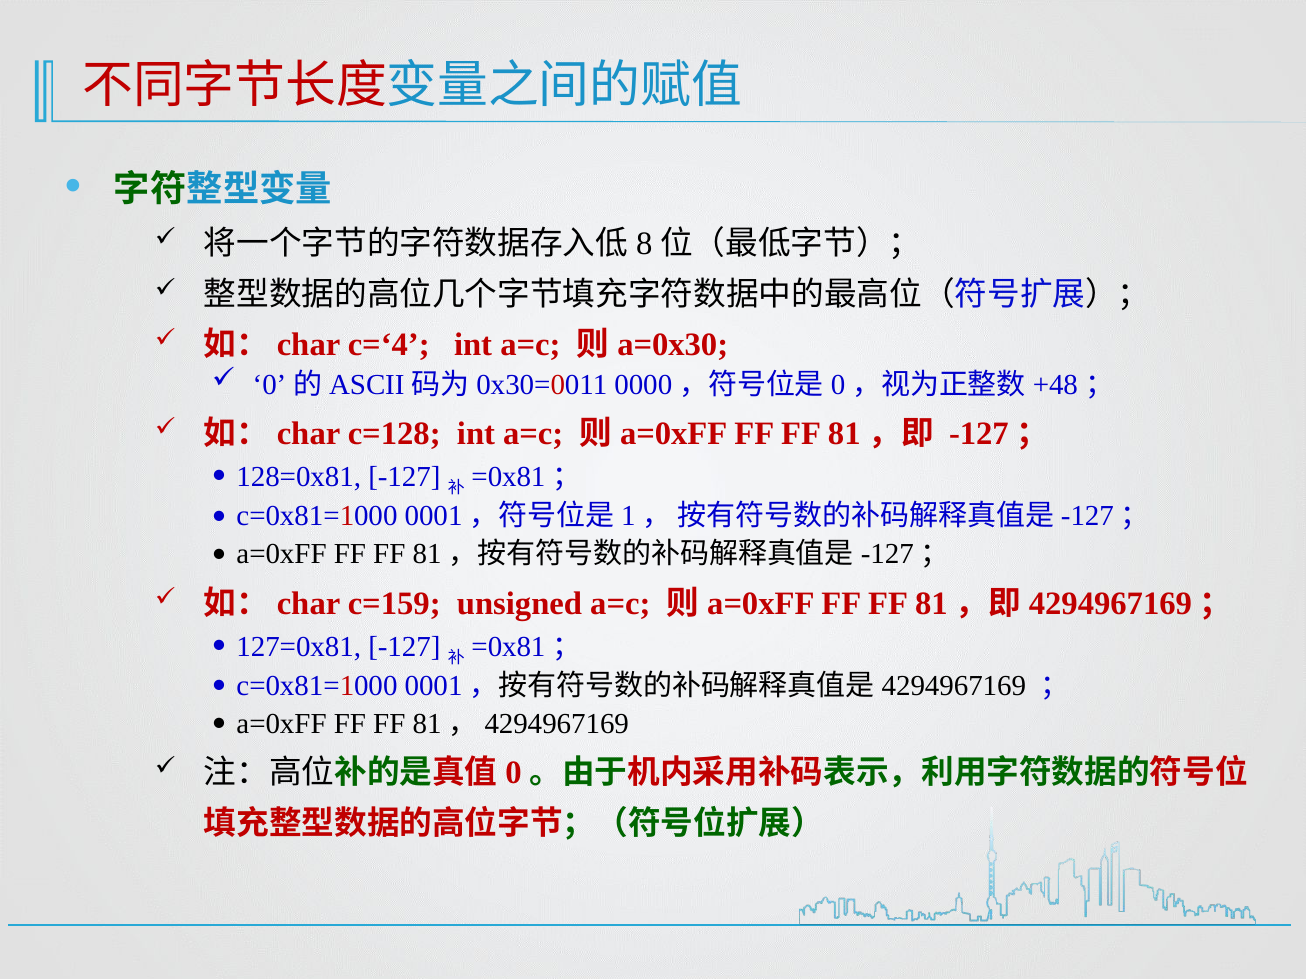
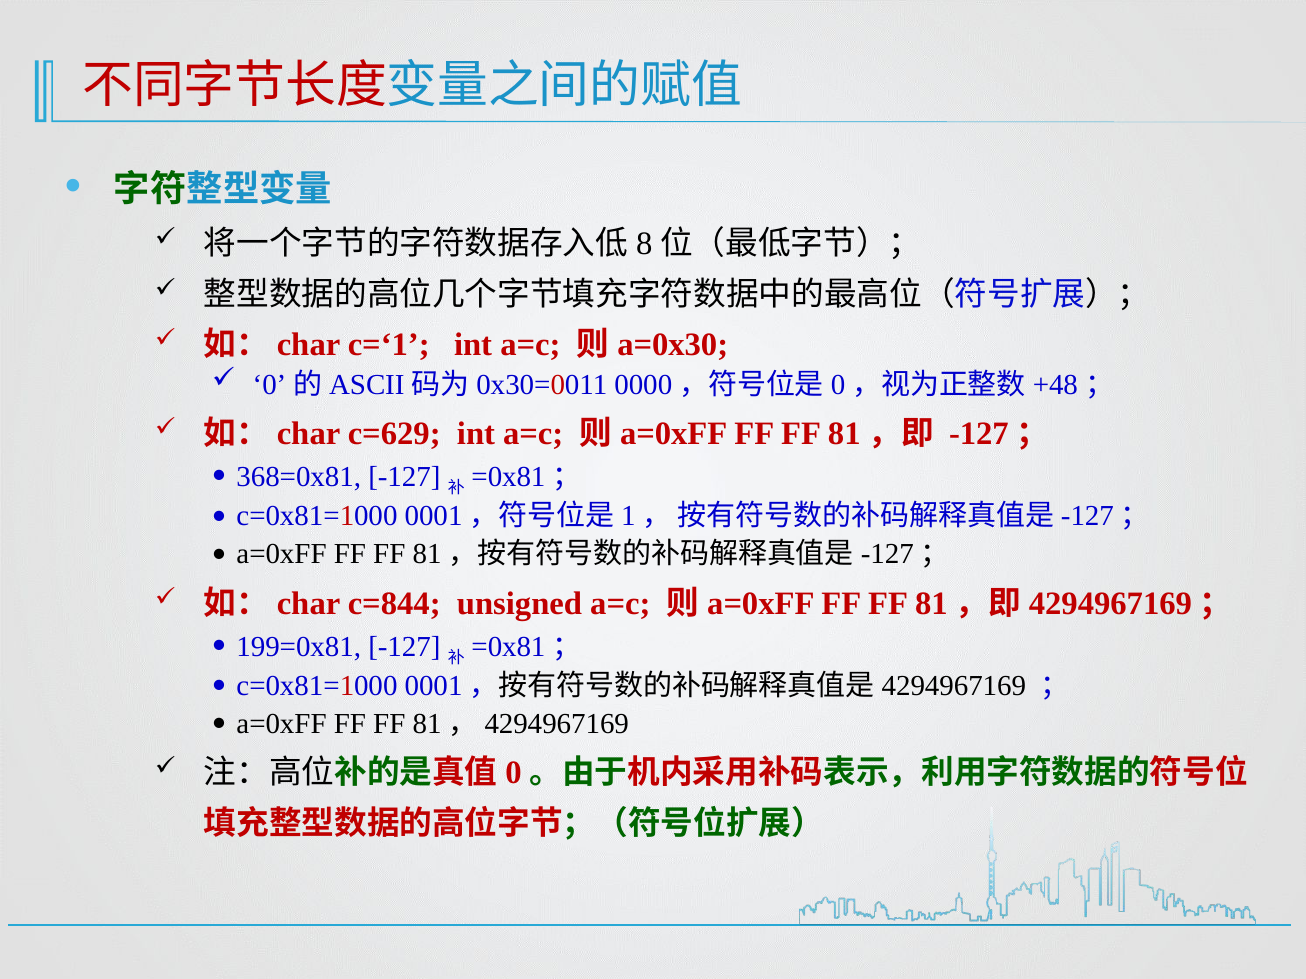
c=‘4: c=‘4 -> c=‘1
c=128: c=128 -> c=629
128=0x81: 128=0x81 -> 368=0x81
c=159: c=159 -> c=844
127=0x81: 127=0x81 -> 199=0x81
